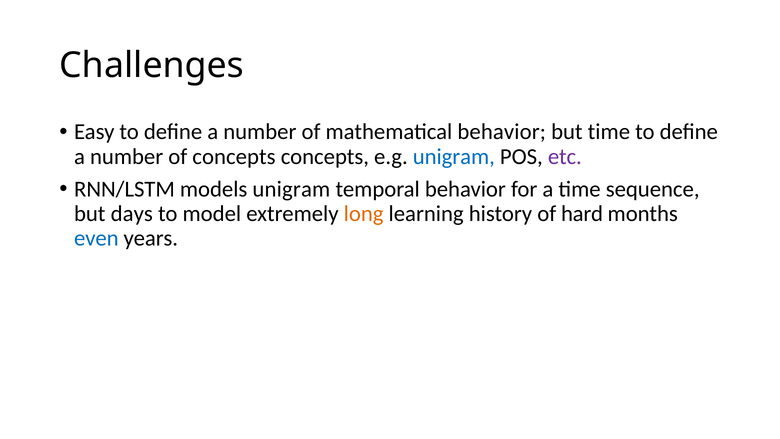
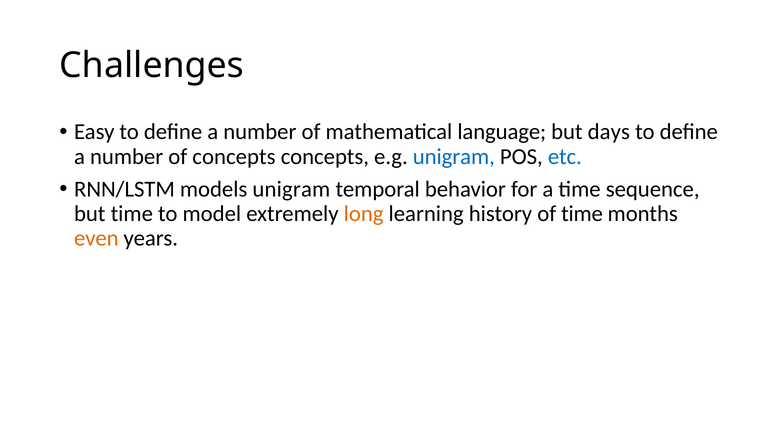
mathematical behavior: behavior -> language
but time: time -> days
etc colour: purple -> blue
but days: days -> time
of hard: hard -> time
even colour: blue -> orange
